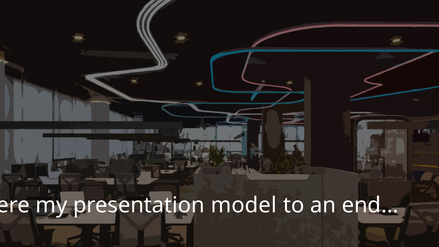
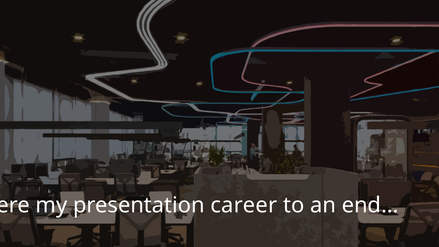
model: model -> career
